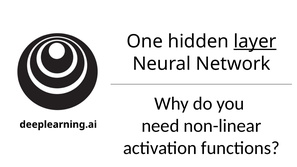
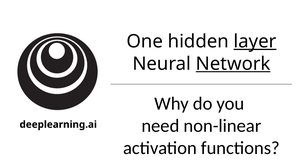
Network underline: none -> present
